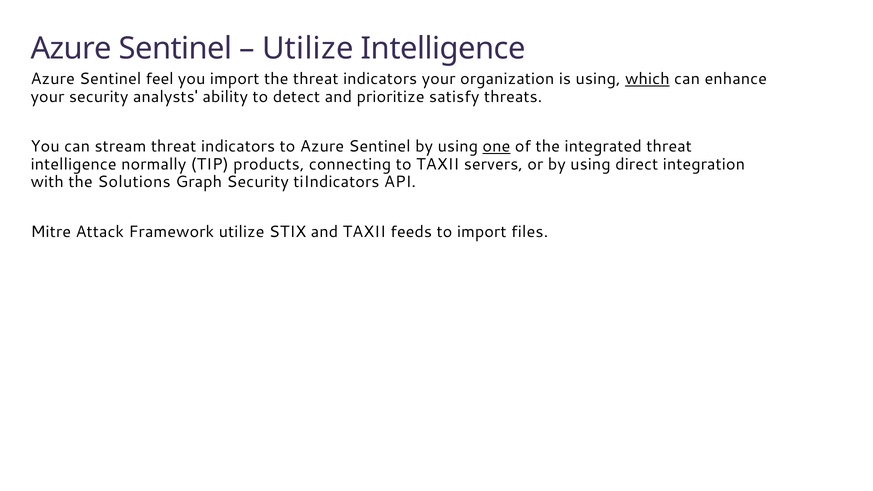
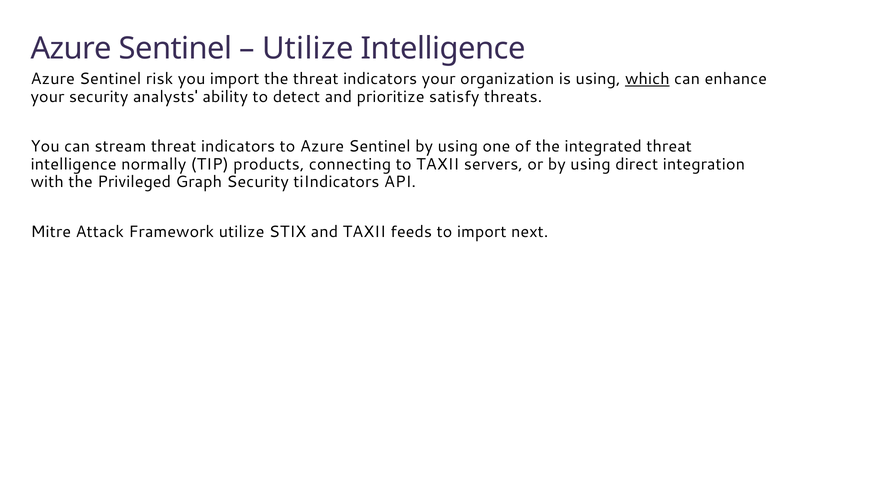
feel: feel -> risk
one underline: present -> none
Solutions: Solutions -> Privileged
files: files -> next
